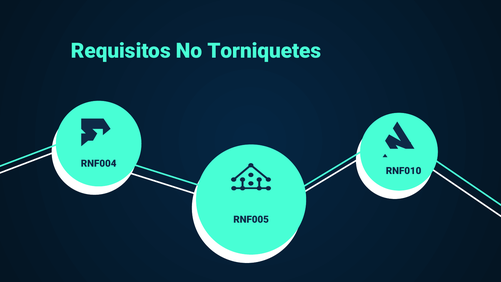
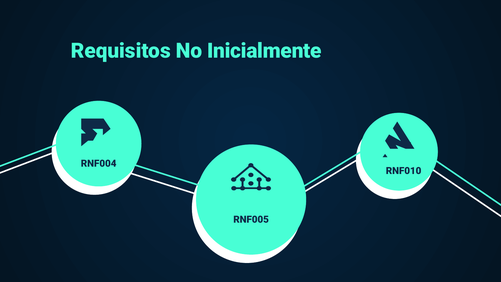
Torniquetes: Torniquetes -> Inicialmente
